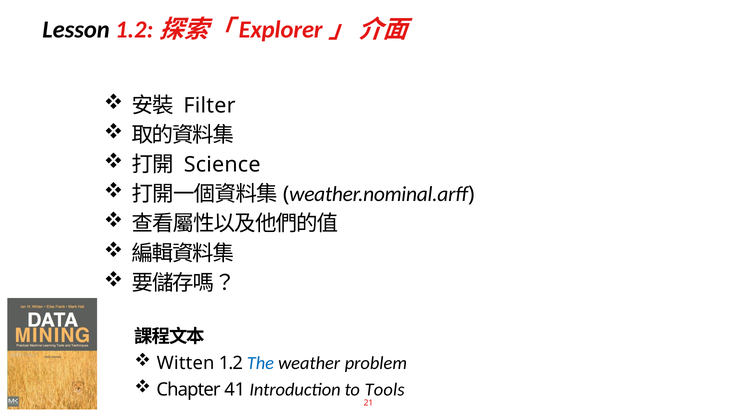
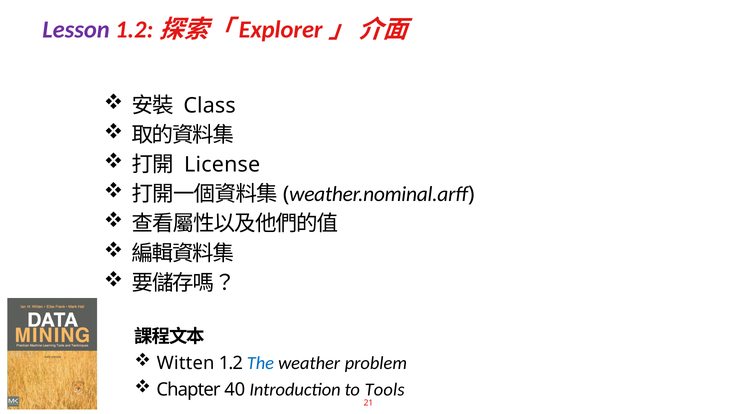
Lesson colour: black -> purple
Filter: Filter -> Class
Science: Science -> License
41: 41 -> 40
